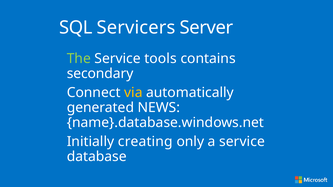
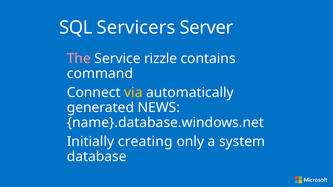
The colour: light green -> pink
tools: tools -> rizzle
secondary: secondary -> command
a service: service -> system
